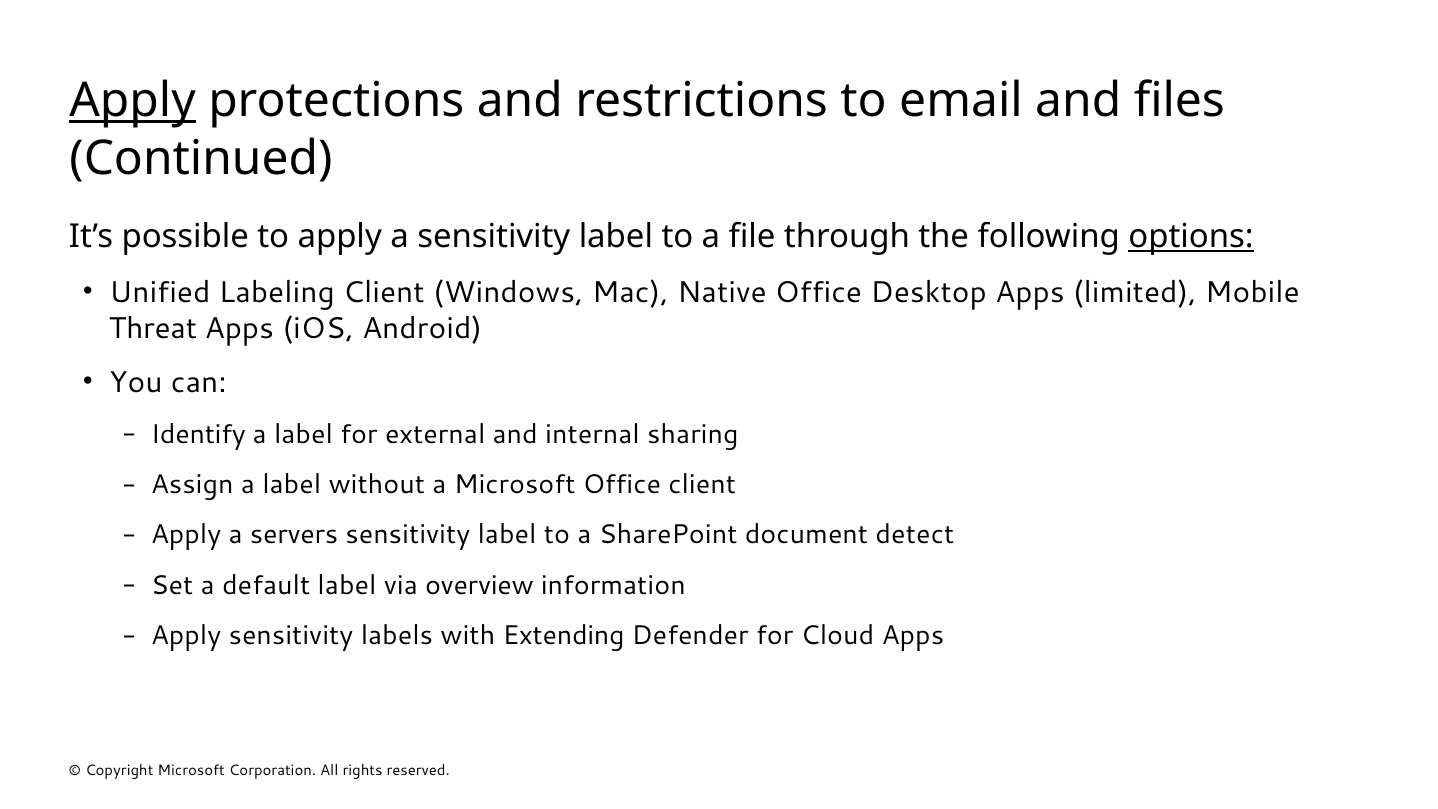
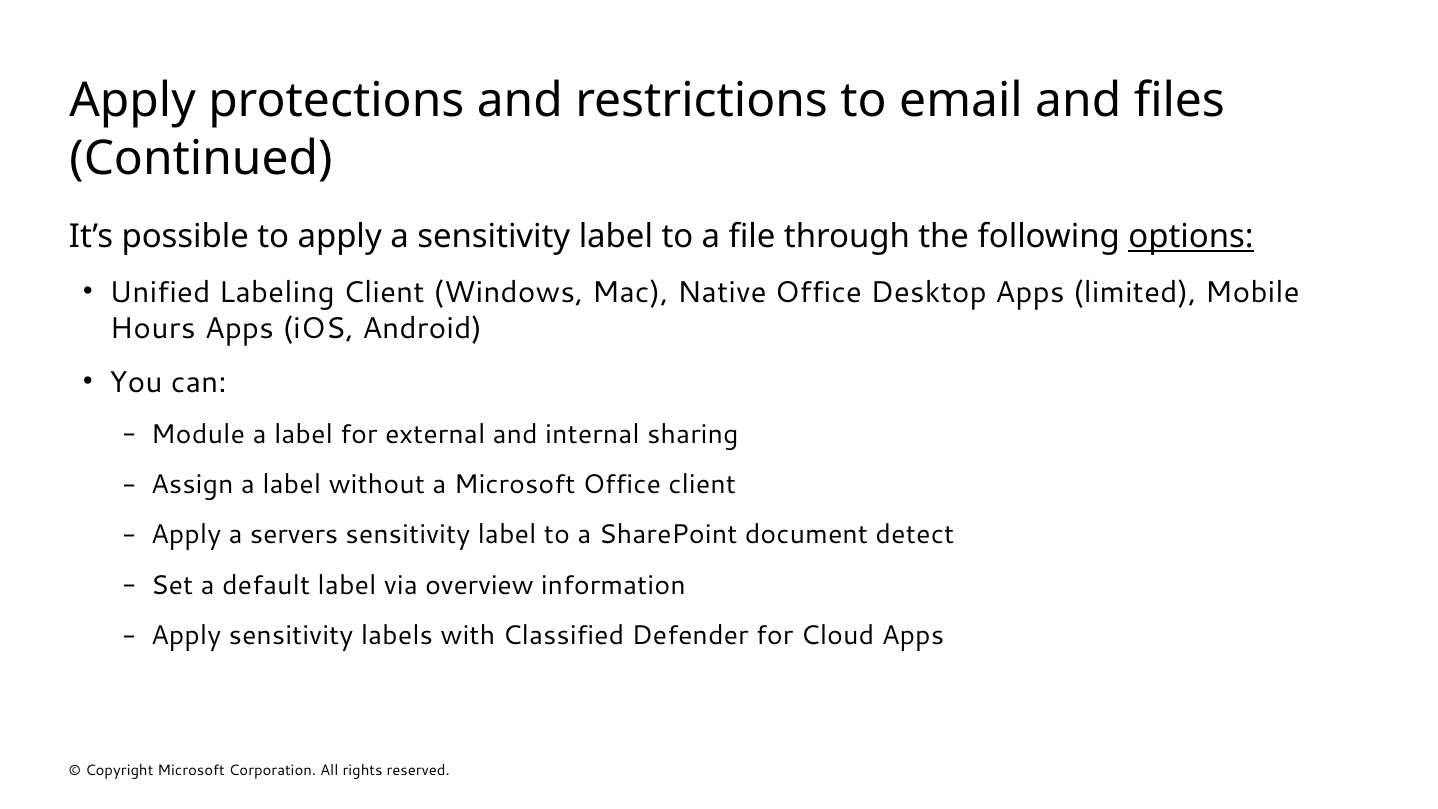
Apply at (133, 101) underline: present -> none
Threat: Threat -> Hours
Identify: Identify -> Module
Extending: Extending -> Classified
